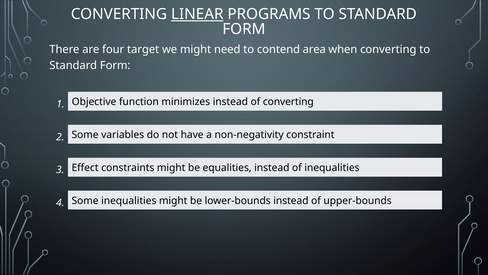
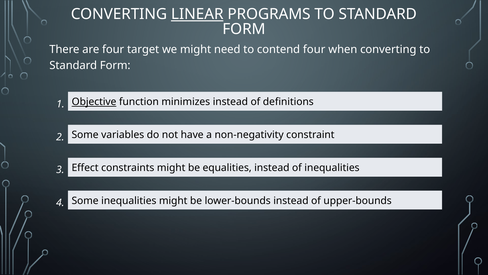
contend area: area -> four
Objective underline: none -> present
of converting: converting -> definitions
